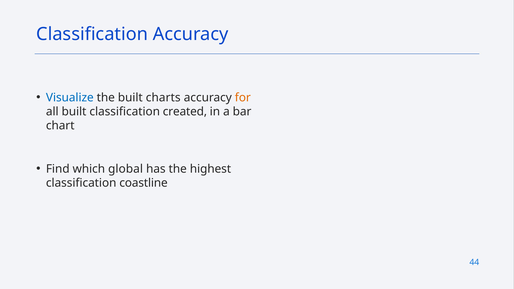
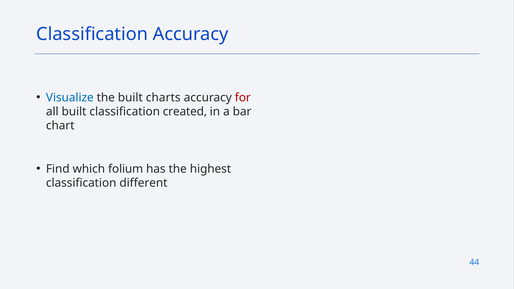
for colour: orange -> red
global: global -> folium
coastline: coastline -> different
